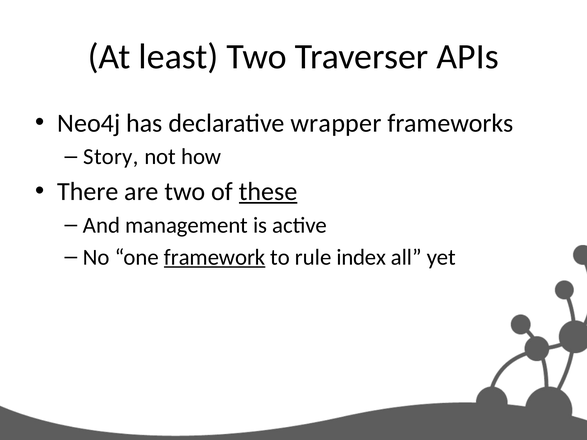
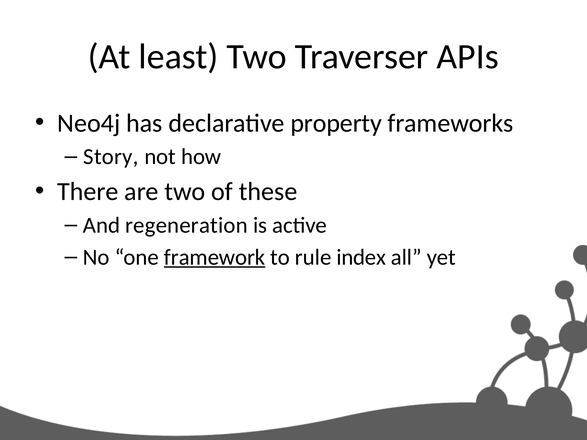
wrapper: wrapper -> property
these underline: present -> none
management: management -> regeneration
